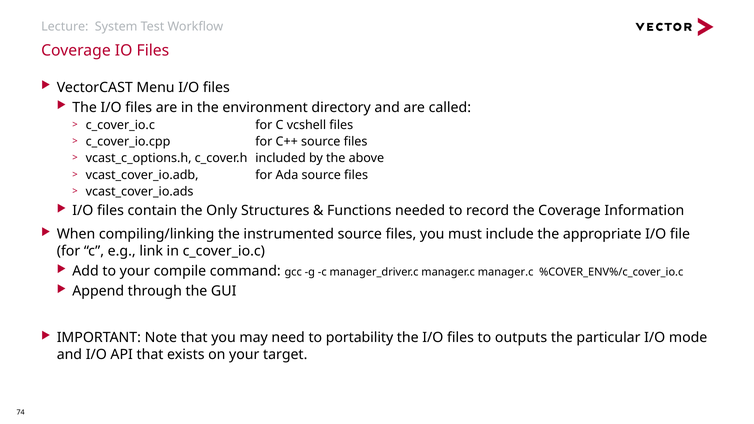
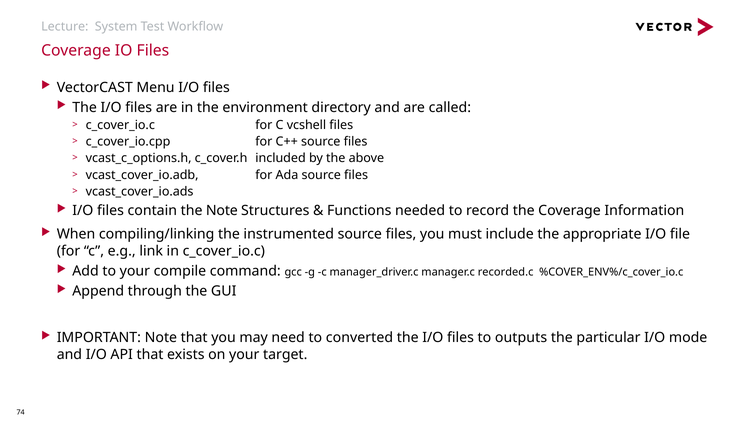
the Only: Only -> Note
manager.c manager.c: manager.c -> recorded.c
portability: portability -> converted
